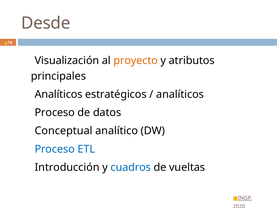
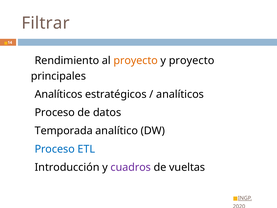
Desde: Desde -> Filtrar
Visualización: Visualización -> Rendimiento
y atributos: atributos -> proyecto
Conceptual: Conceptual -> Temporada
cuadros colour: blue -> purple
